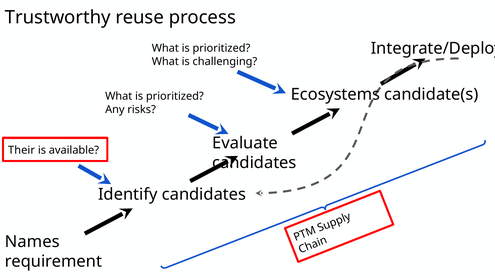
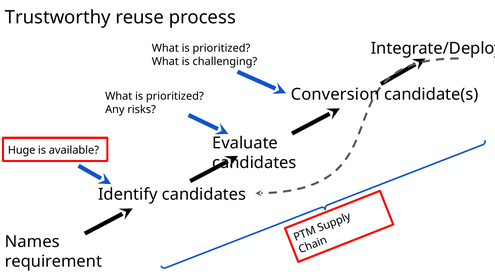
Ecosystems: Ecosystems -> Conversion
Their: Their -> Huge
